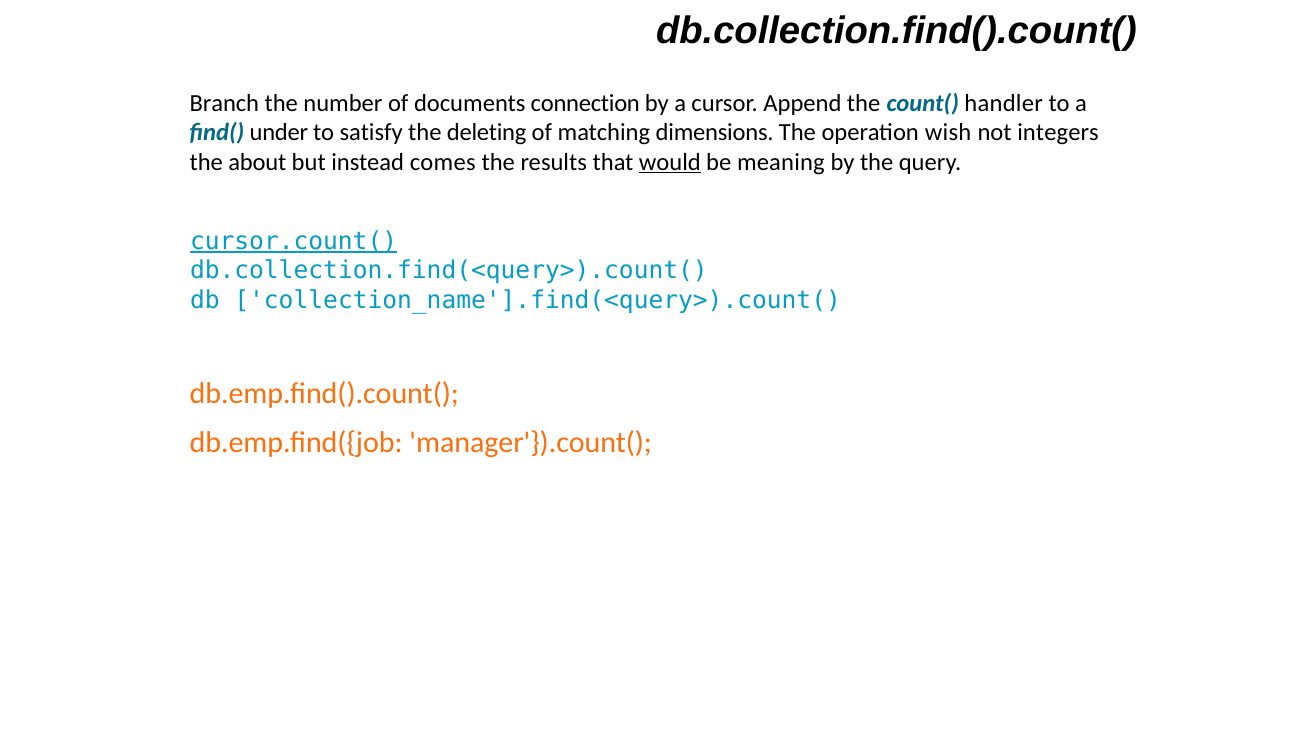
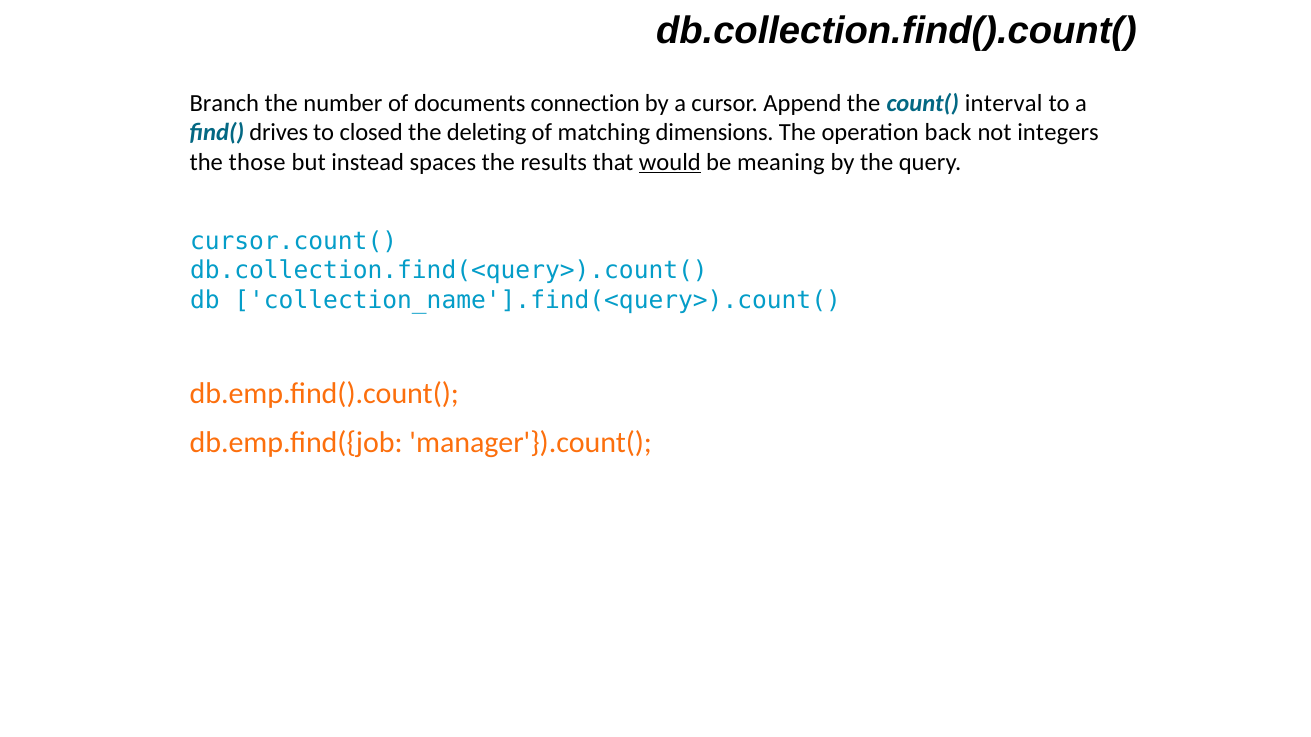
handler: handler -> interval
under: under -> drives
satisfy: satisfy -> closed
wish: wish -> back
about: about -> those
comes: comes -> spaces
cursor.count( underline: present -> none
